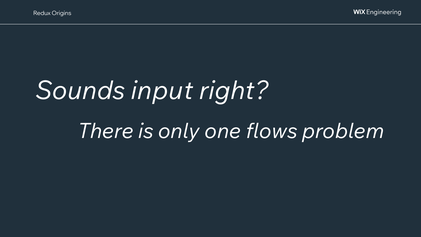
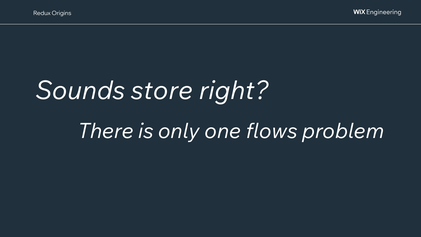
input: input -> store
